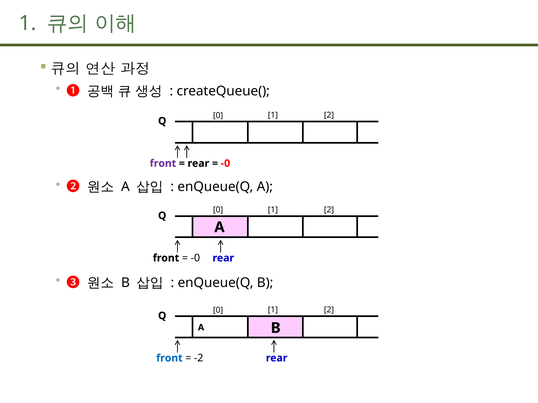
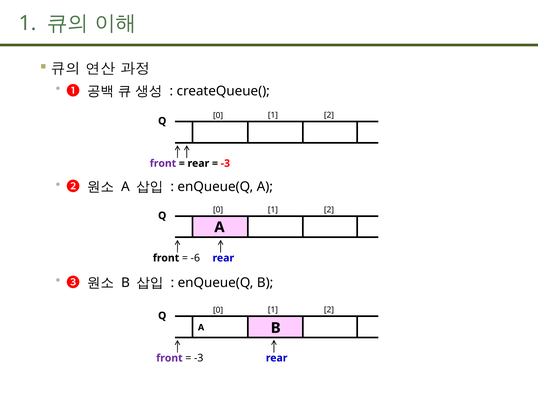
-0 at (225, 164): -0 -> -3
-0 at (195, 258): -0 -> -6
front at (169, 359) colour: blue -> purple
-2 at (199, 359): -2 -> -3
